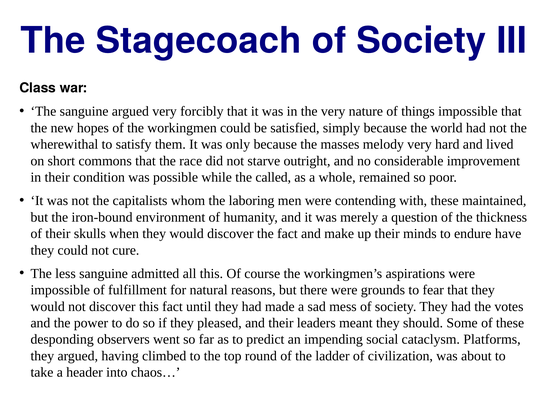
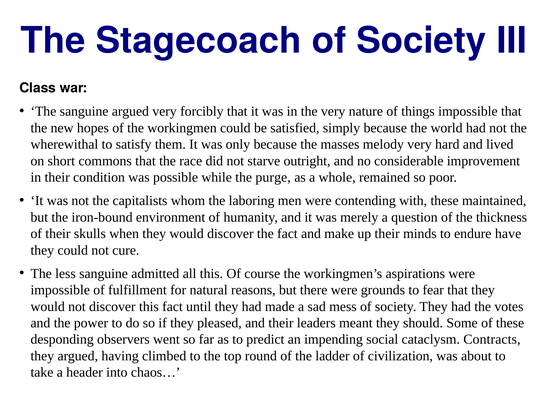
called: called -> purge
Platforms: Platforms -> Contracts
